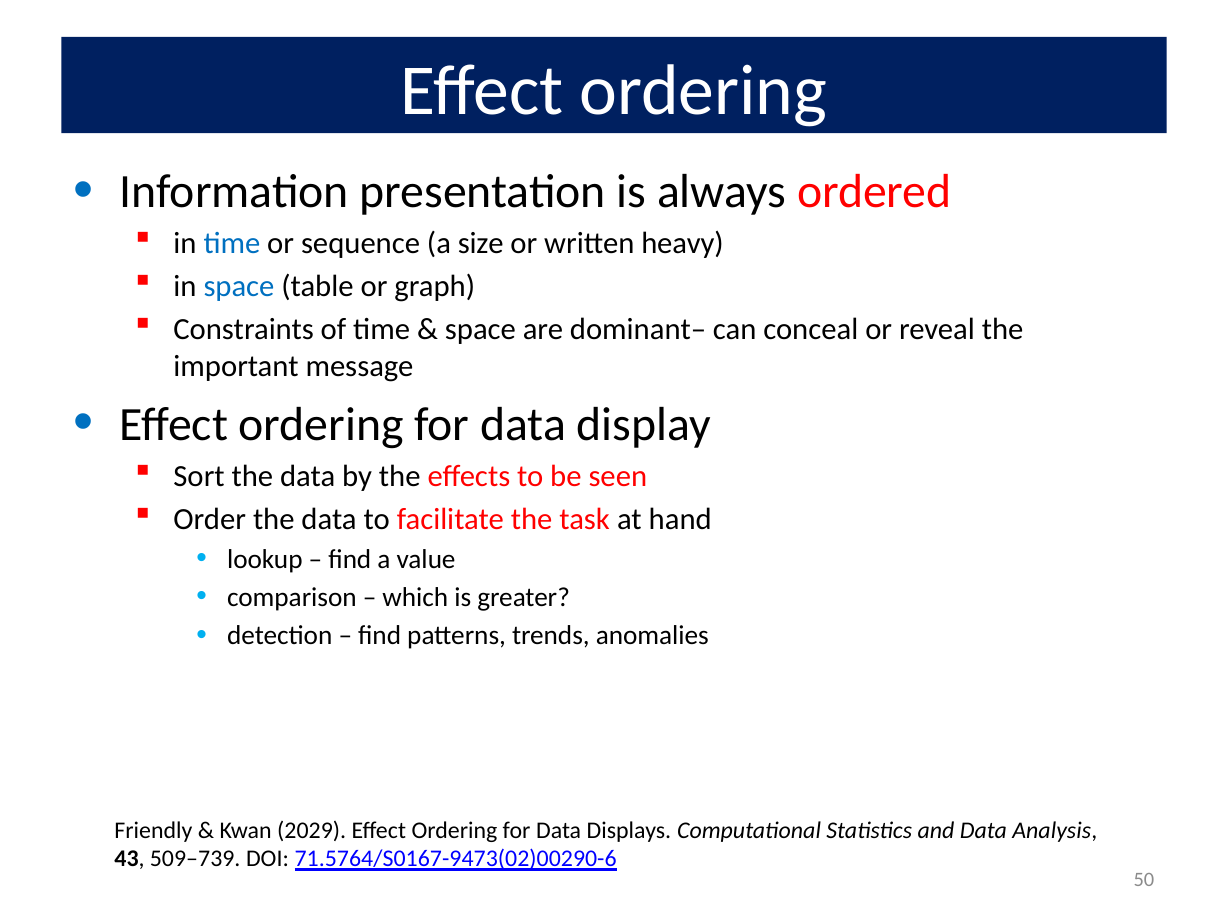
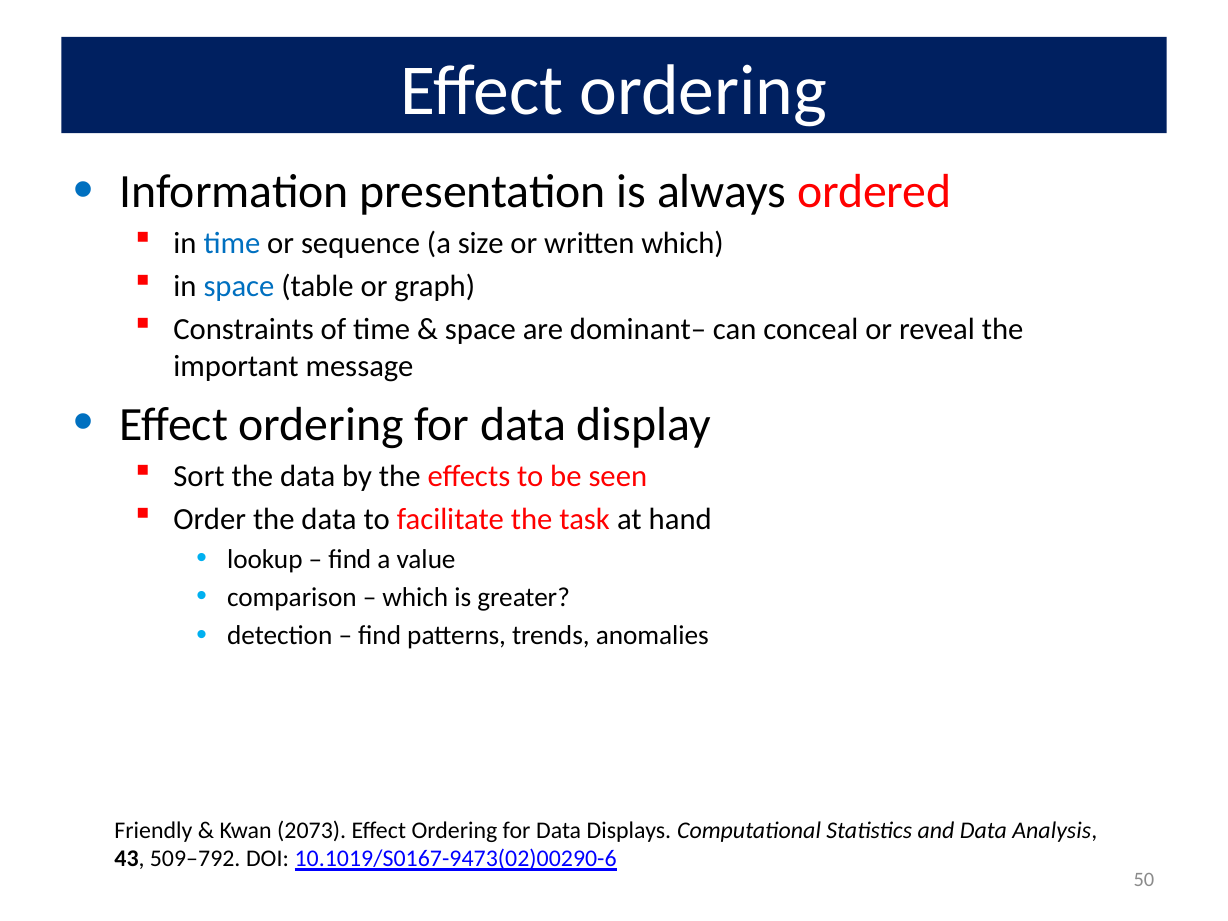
written heavy: heavy -> which
2029: 2029 -> 2073
509–739: 509–739 -> 509–792
71.5764/S0167-9473(02)00290-6: 71.5764/S0167-9473(02)00290-6 -> 10.1019/S0167-9473(02)00290-6
